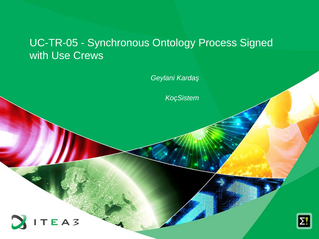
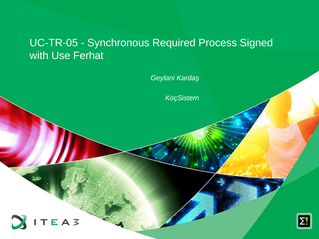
Ontology: Ontology -> Required
Crews: Crews -> Ferhat
